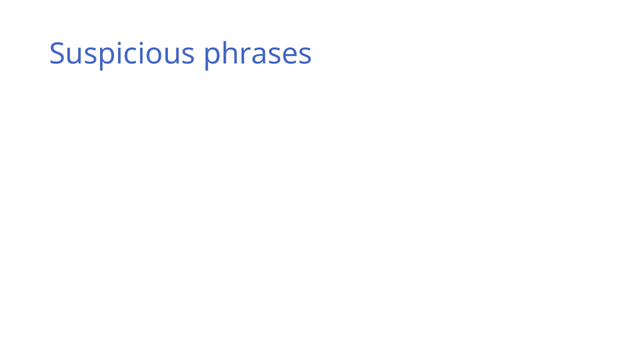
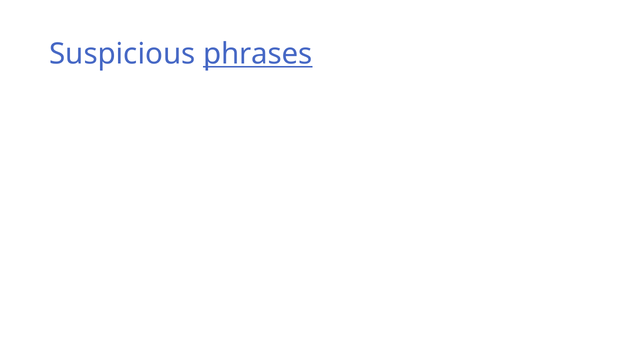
phrases underline: none -> present
